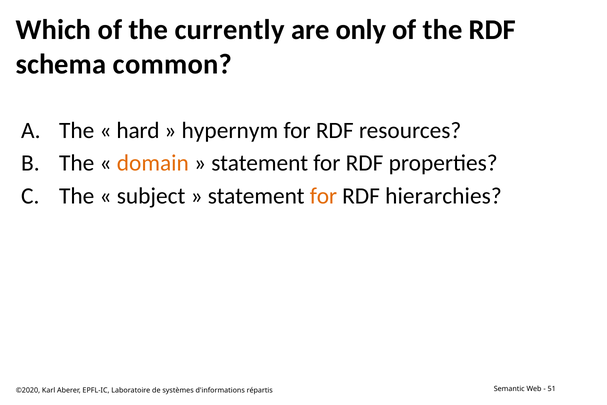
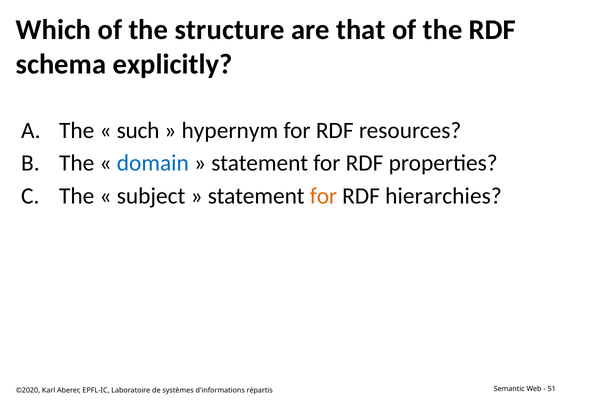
currently: currently -> structure
only: only -> that
common: common -> explicitly
hard: hard -> such
domain colour: orange -> blue
